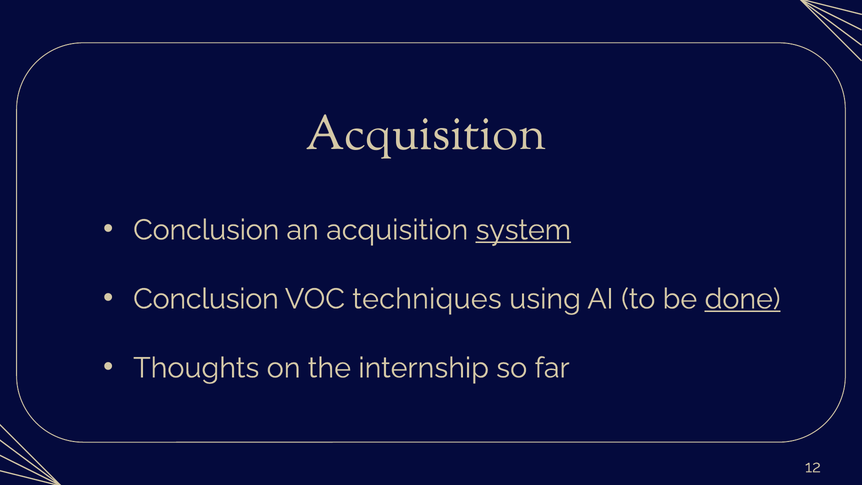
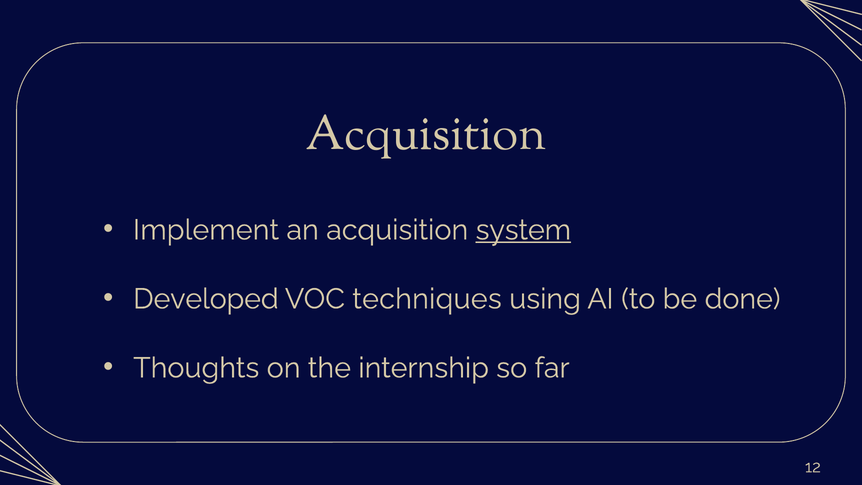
Conclusion at (206, 230): Conclusion -> Implement
Conclusion at (206, 299): Conclusion -> Developed
done underline: present -> none
